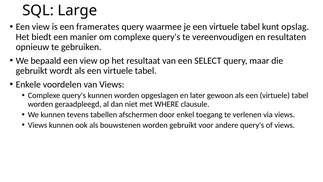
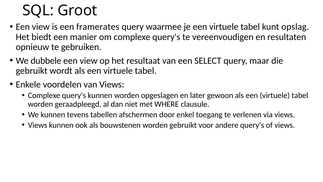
Large: Large -> Groot
bepaald: bepaald -> dubbele
